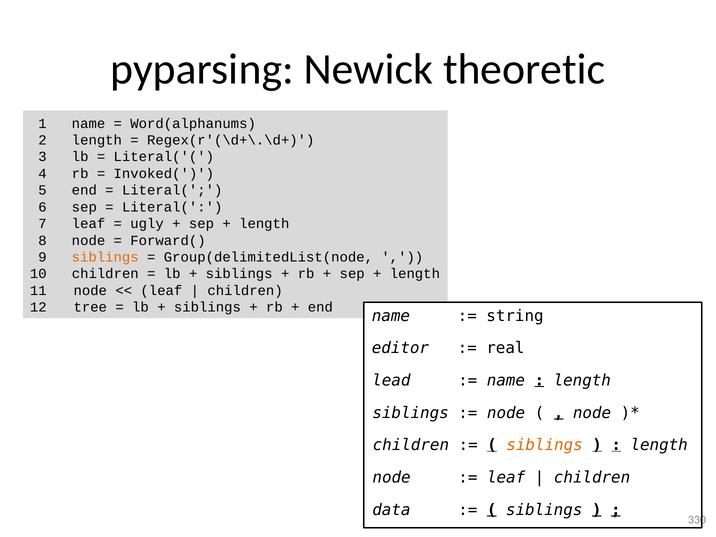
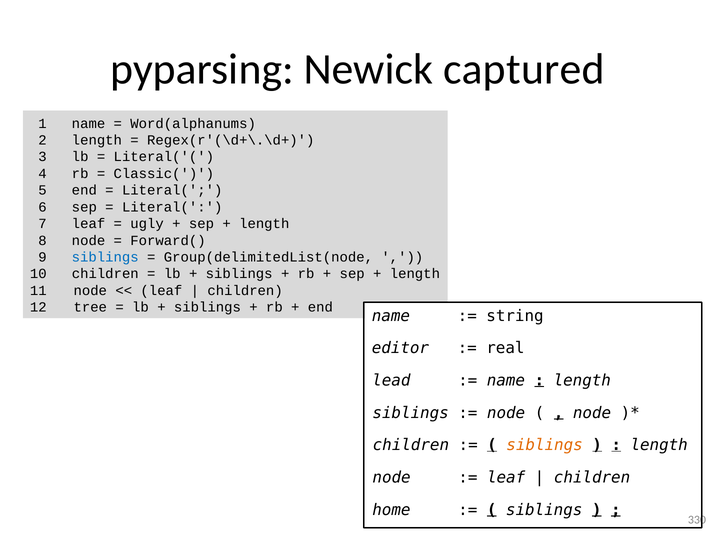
theoretic: theoretic -> captured
Invoked(: Invoked( -> Classic(
siblings at (105, 257) colour: orange -> blue
data: data -> home
